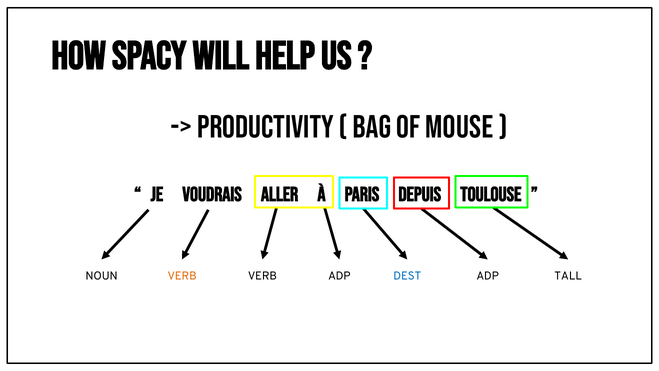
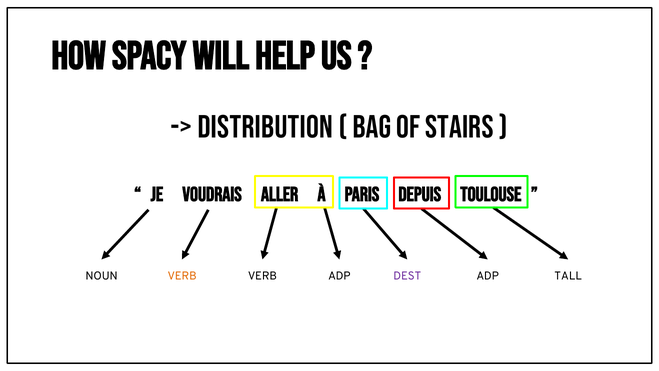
Productivity: Productivity -> Distribution
mouse: mouse -> stairs
DEST colour: blue -> purple
